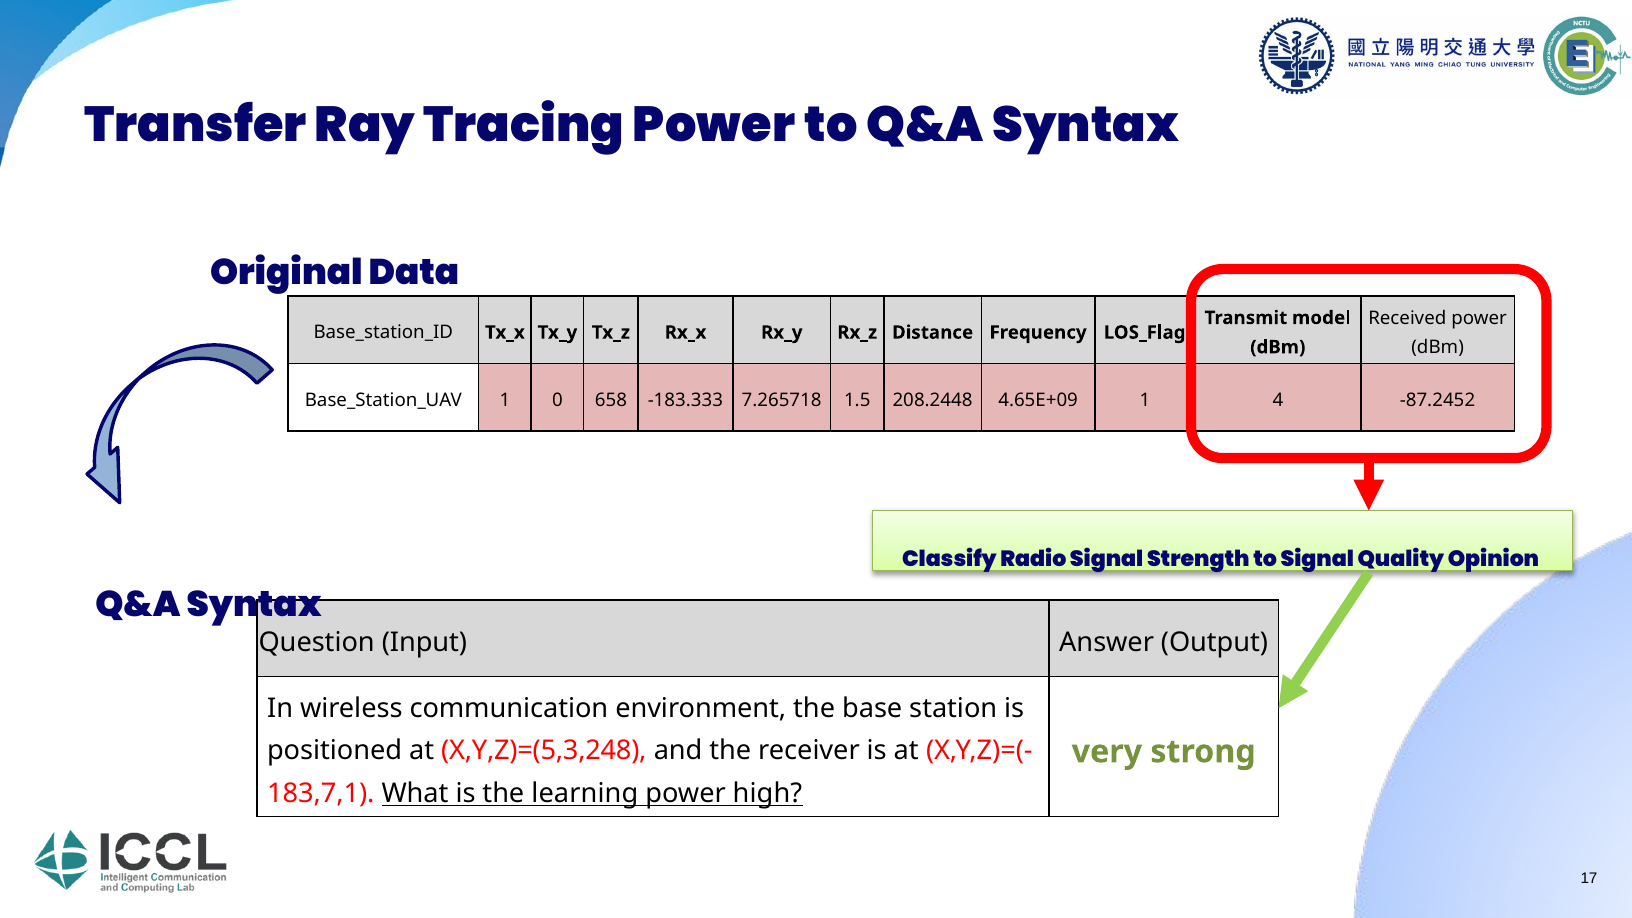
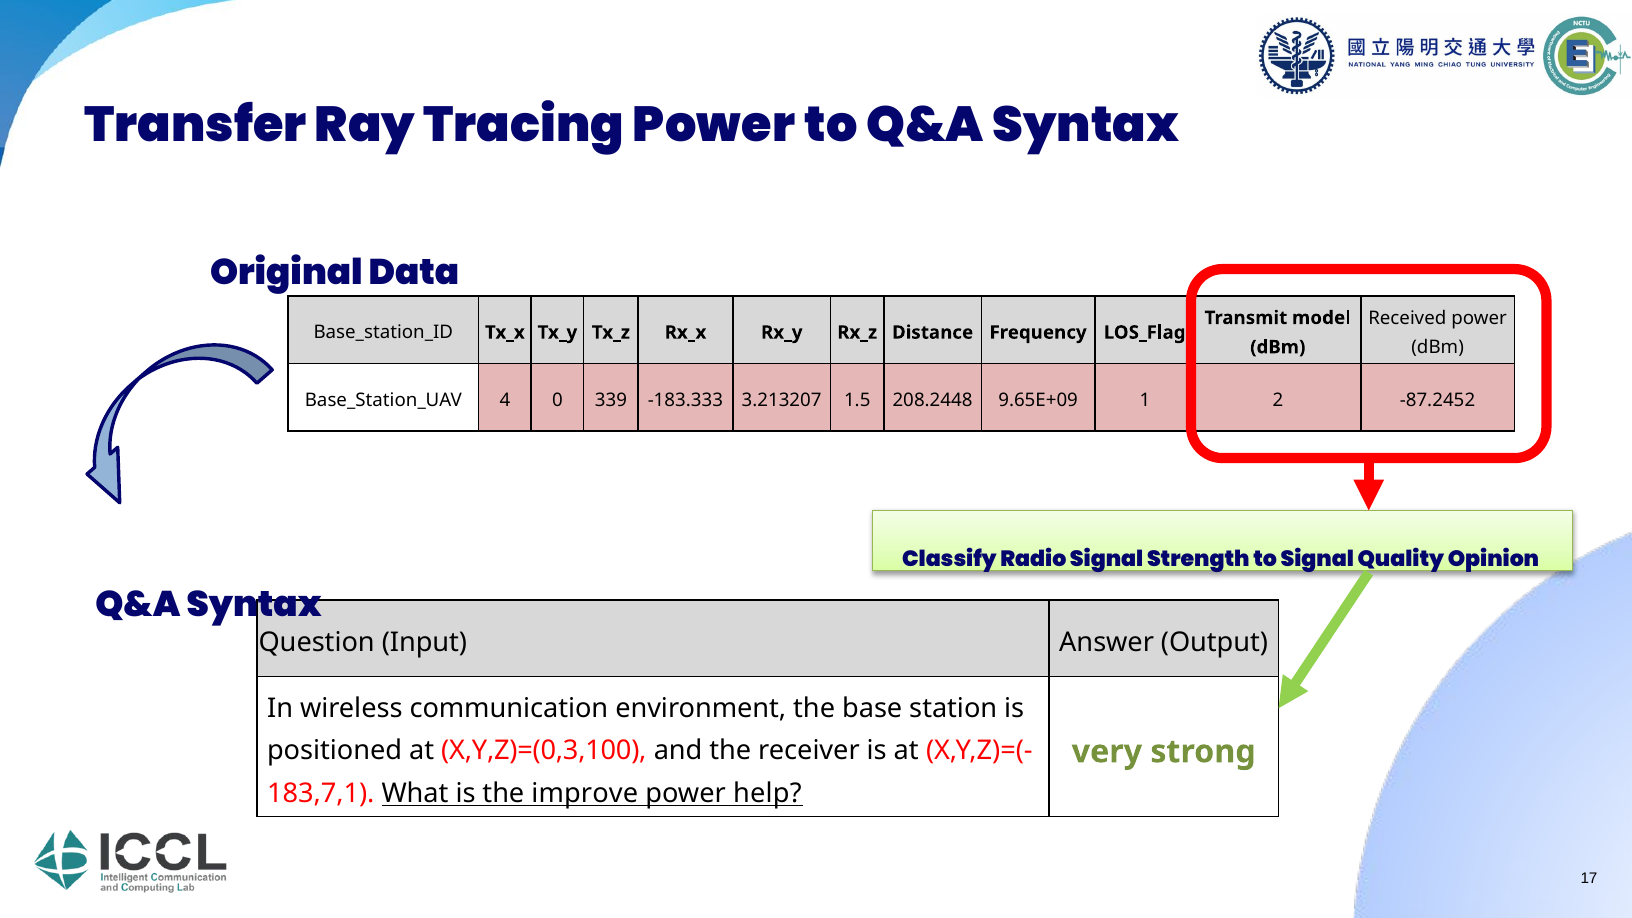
1 at (505, 400): 1 -> 4
658: 658 -> 339
7.265718: 7.265718 -> 3.213207
4.65E+09: 4.65E+09 -> 9.65E+09
4: 4 -> 2
X,Y,Z)=(5,3,248: X,Y,Z)=(5,3,248 -> X,Y,Z)=(0,3,100
learning: learning -> improve
high: high -> help
